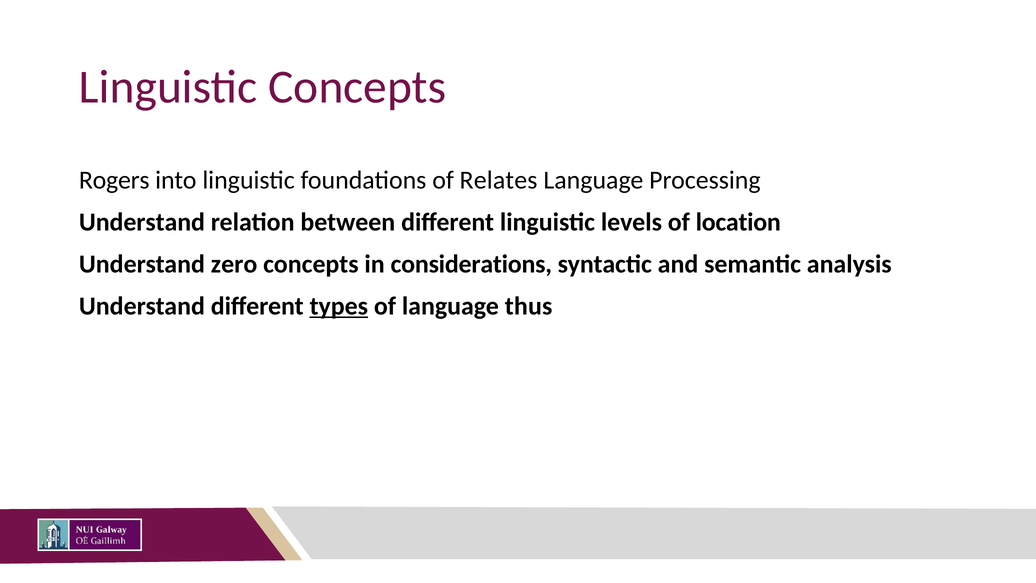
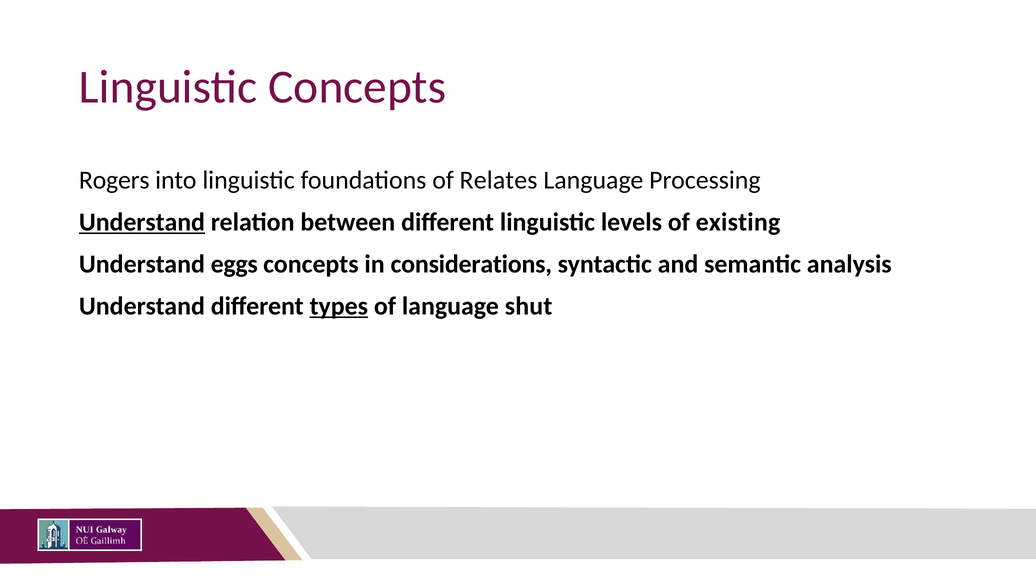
Understand at (142, 222) underline: none -> present
location: location -> existing
zero: zero -> eggs
thus: thus -> shut
